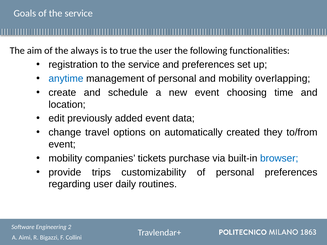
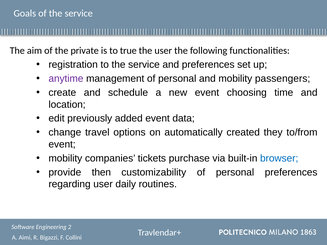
always: always -> private
anytime colour: blue -> purple
overlapping: overlapping -> passengers
trips: trips -> then
